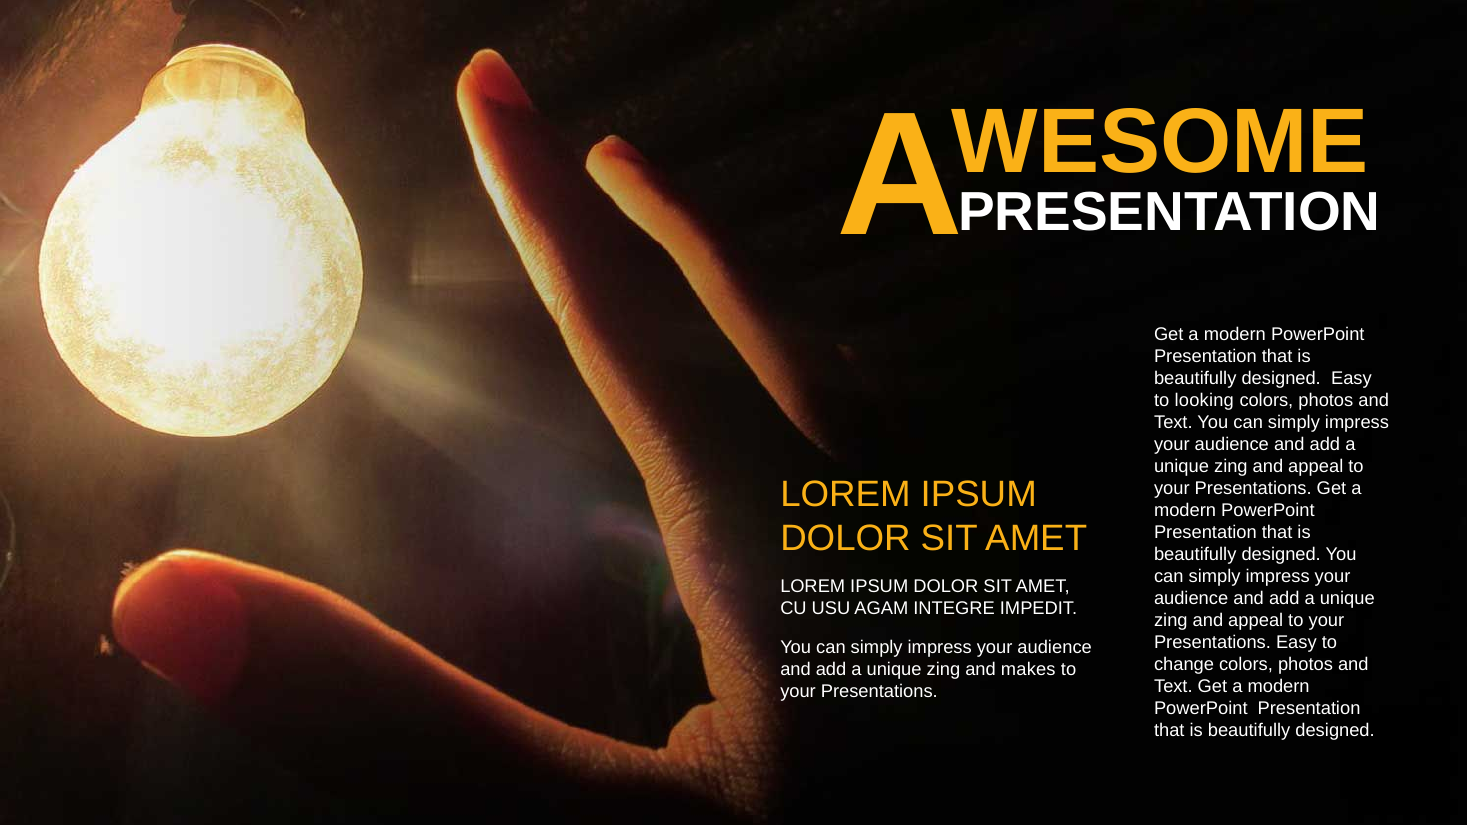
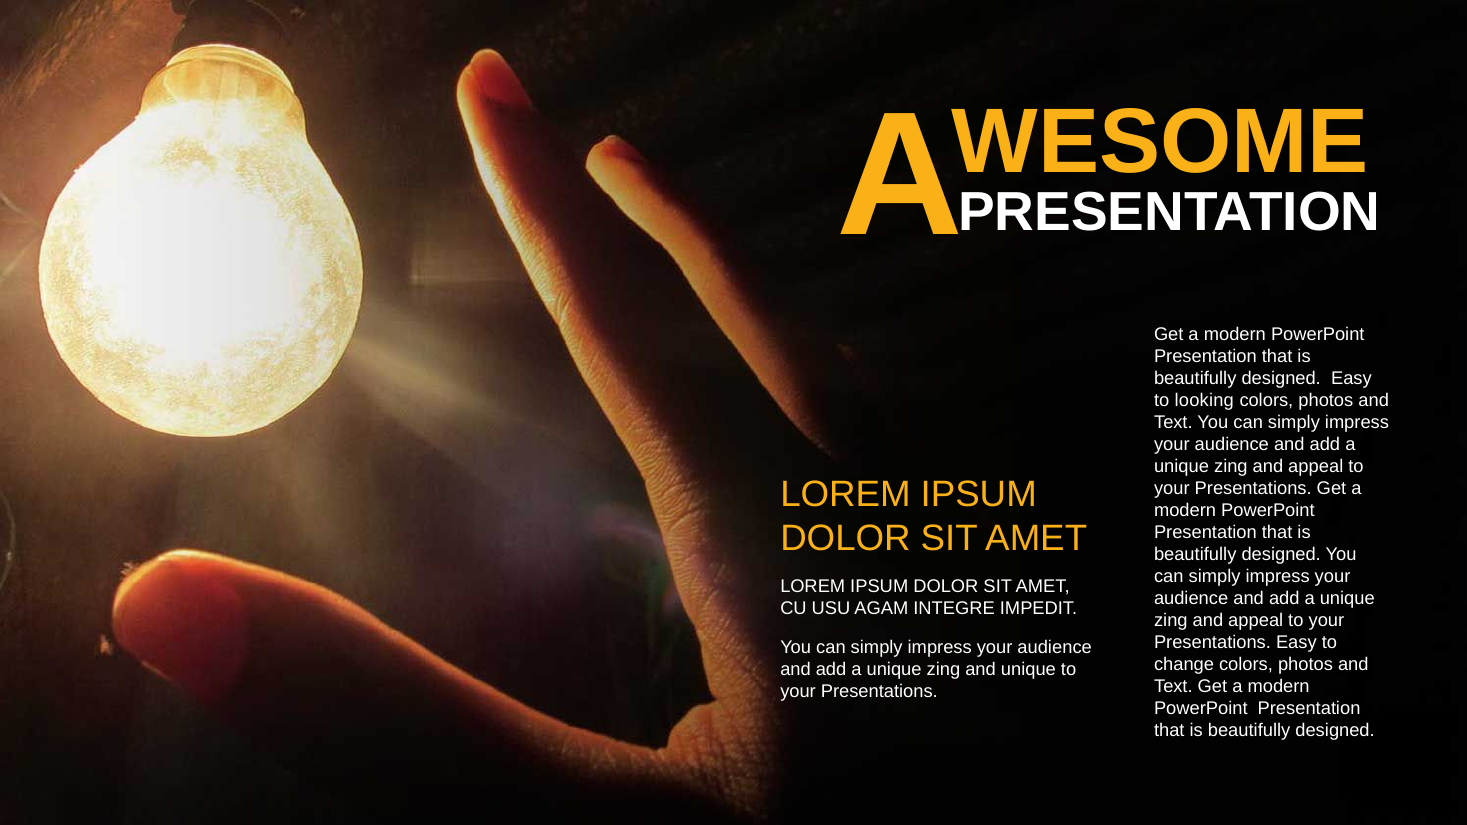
and makes: makes -> unique
